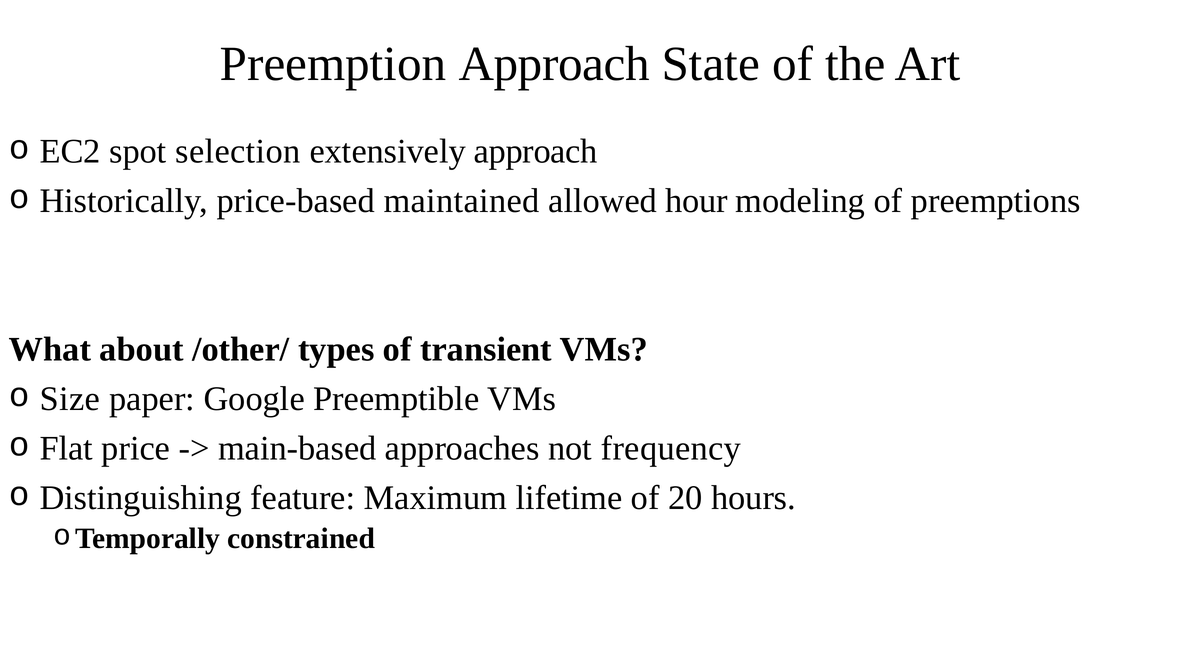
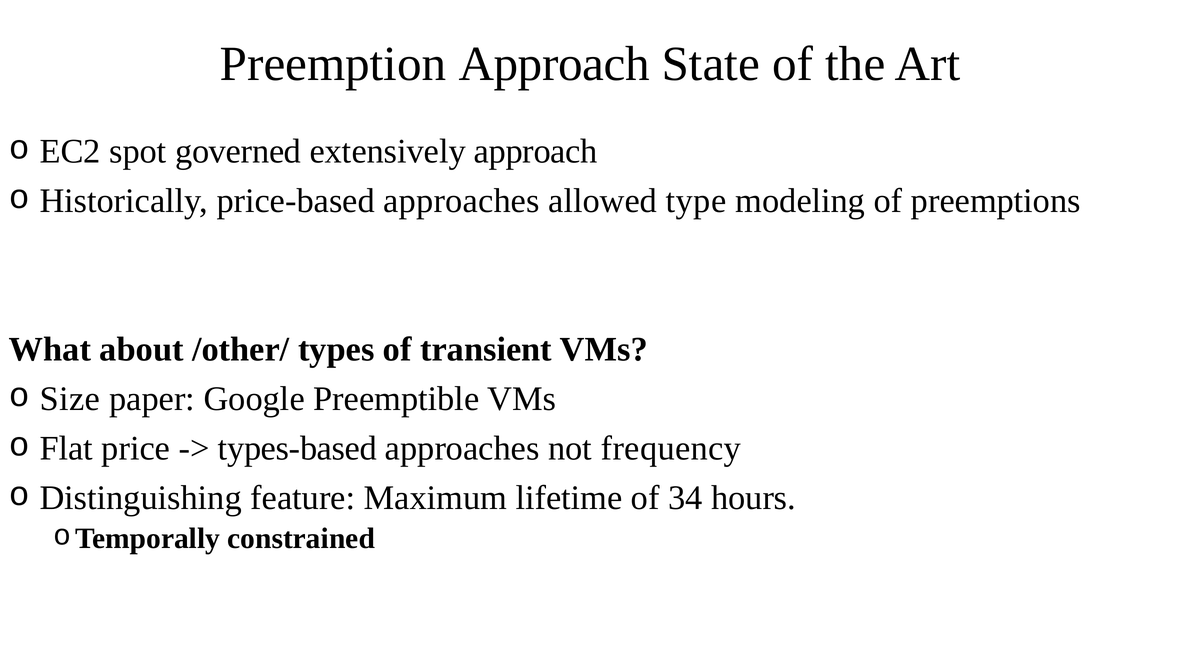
selection: selection -> governed
price-based maintained: maintained -> approaches
hour: hour -> type
main-based: main-based -> types-based
20: 20 -> 34
